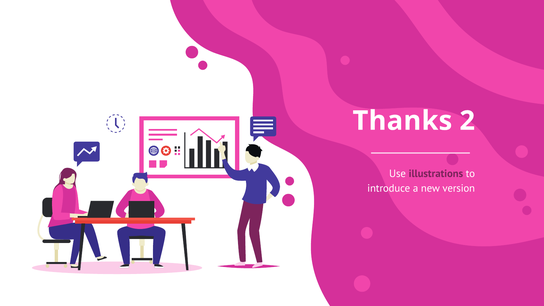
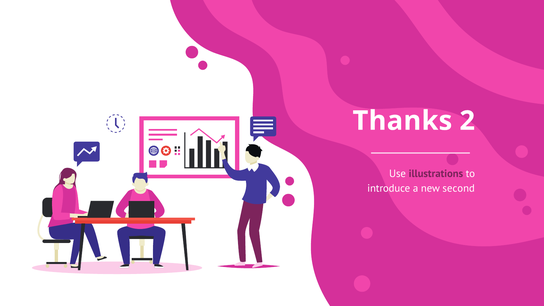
version: version -> second
